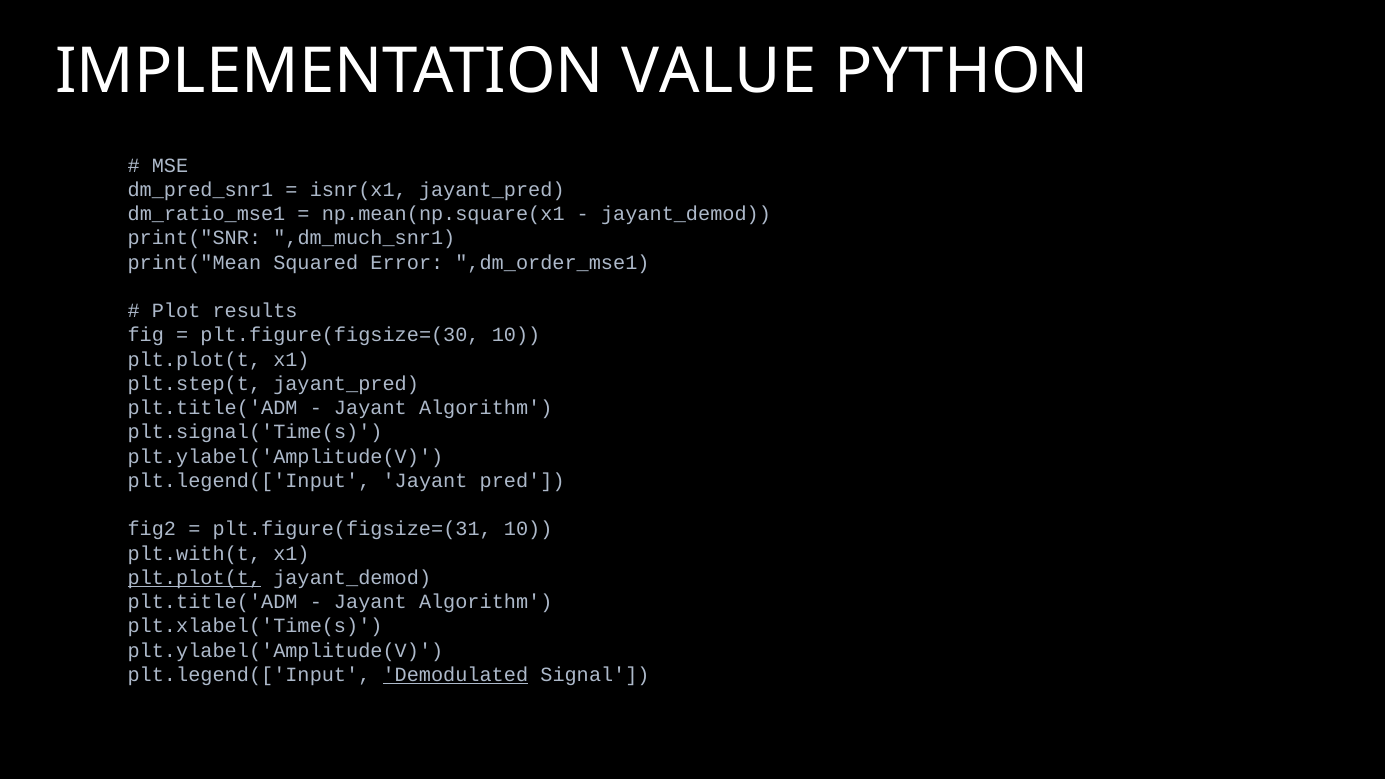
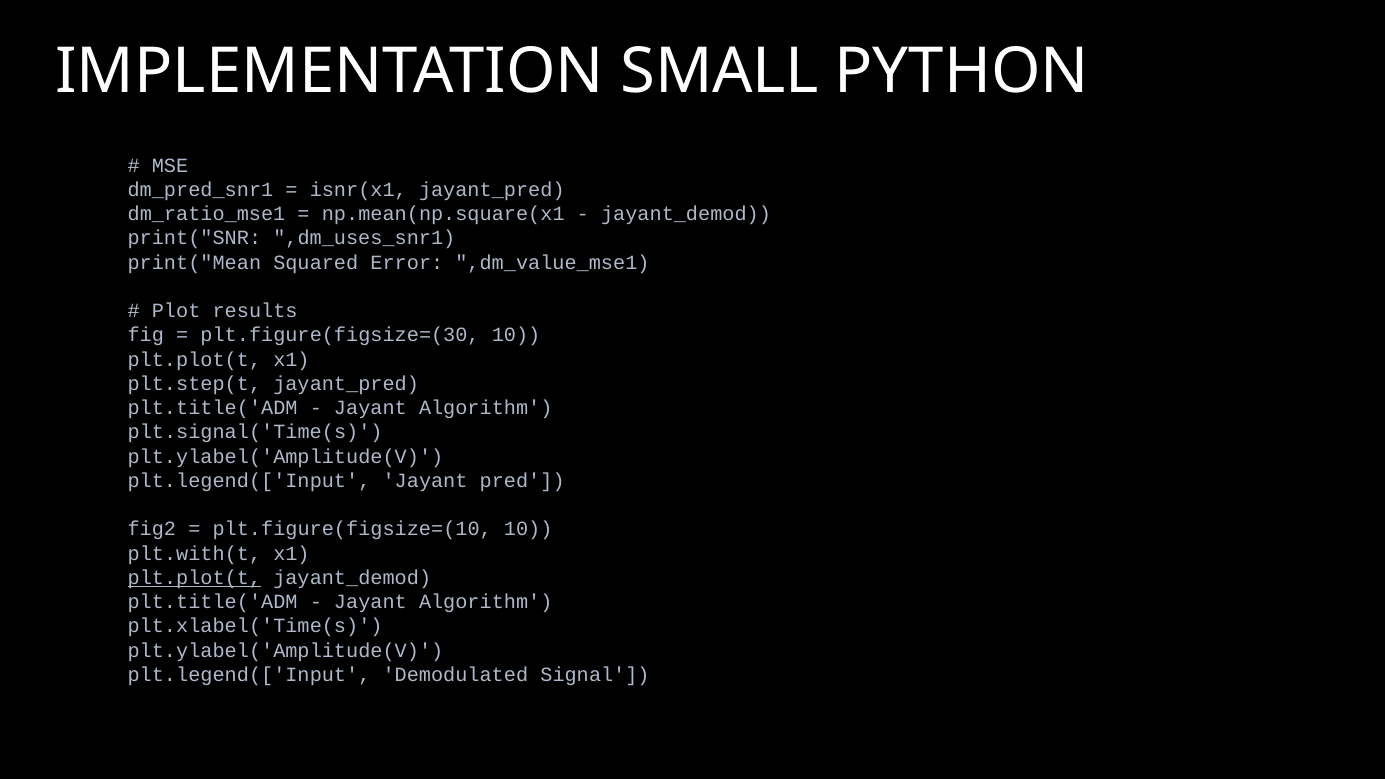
VALUE: VALUE -> SMALL
,dm_much_snr1: ,dm_much_snr1 -> ,dm_uses_snr1
,dm_order_mse1: ,dm_order_mse1 -> ,dm_value_mse1
plt.figure(figsize=(31: plt.figure(figsize=(31 -> plt.figure(figsize=(10
Demodulated underline: present -> none
